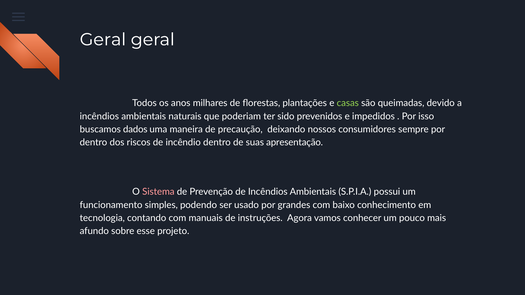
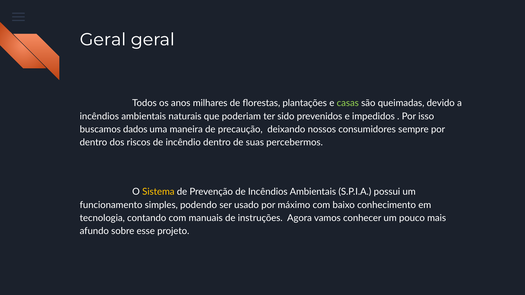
apresentação: apresentação -> percebermos
Sistema colour: pink -> yellow
grandes: grandes -> máximo
